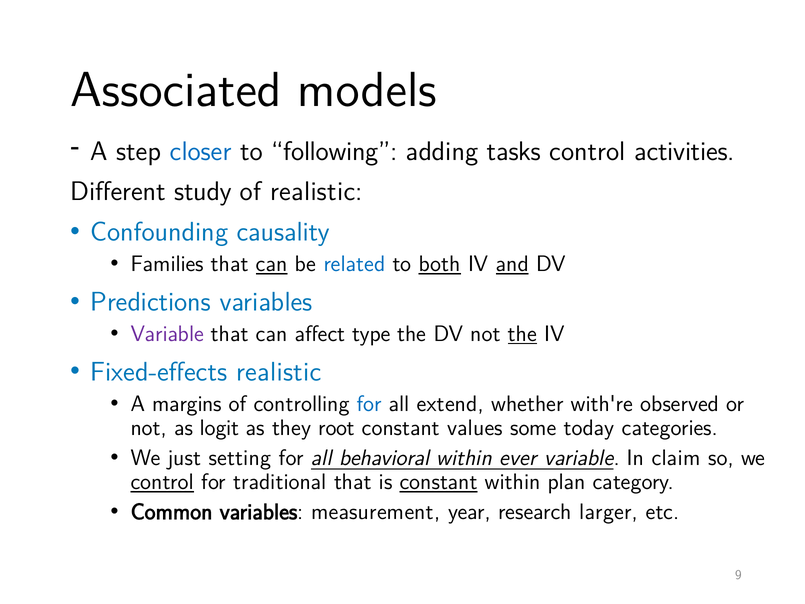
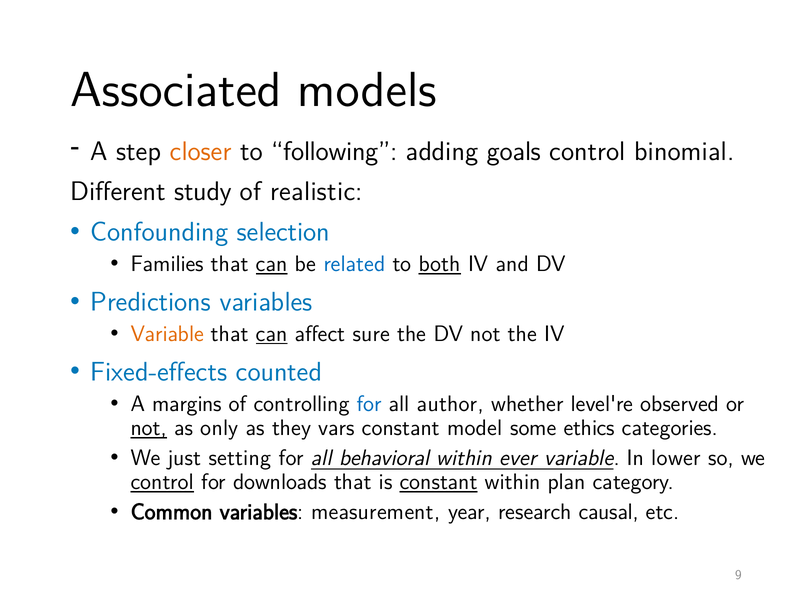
closer colour: blue -> orange
tasks: tasks -> goals
activities: activities -> binomial
causality: causality -> selection
and underline: present -> none
Variable at (167, 334) colour: purple -> orange
can at (272, 334) underline: none -> present
type: type -> sure
the at (522, 334) underline: present -> none
Fixed-effects realistic: realistic -> counted
extend: extend -> author
with're: with're -> level're
not at (149, 428) underline: none -> present
logit: logit -> only
root: root -> vars
values: values -> model
today: today -> ethics
claim: claim -> lower
traditional: traditional -> downloads
larger: larger -> causal
